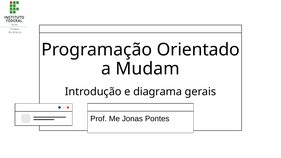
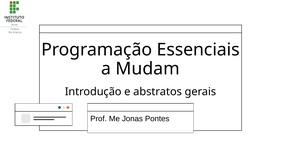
Orientado: Orientado -> Essenciais
diagrama: diagrama -> abstratos
